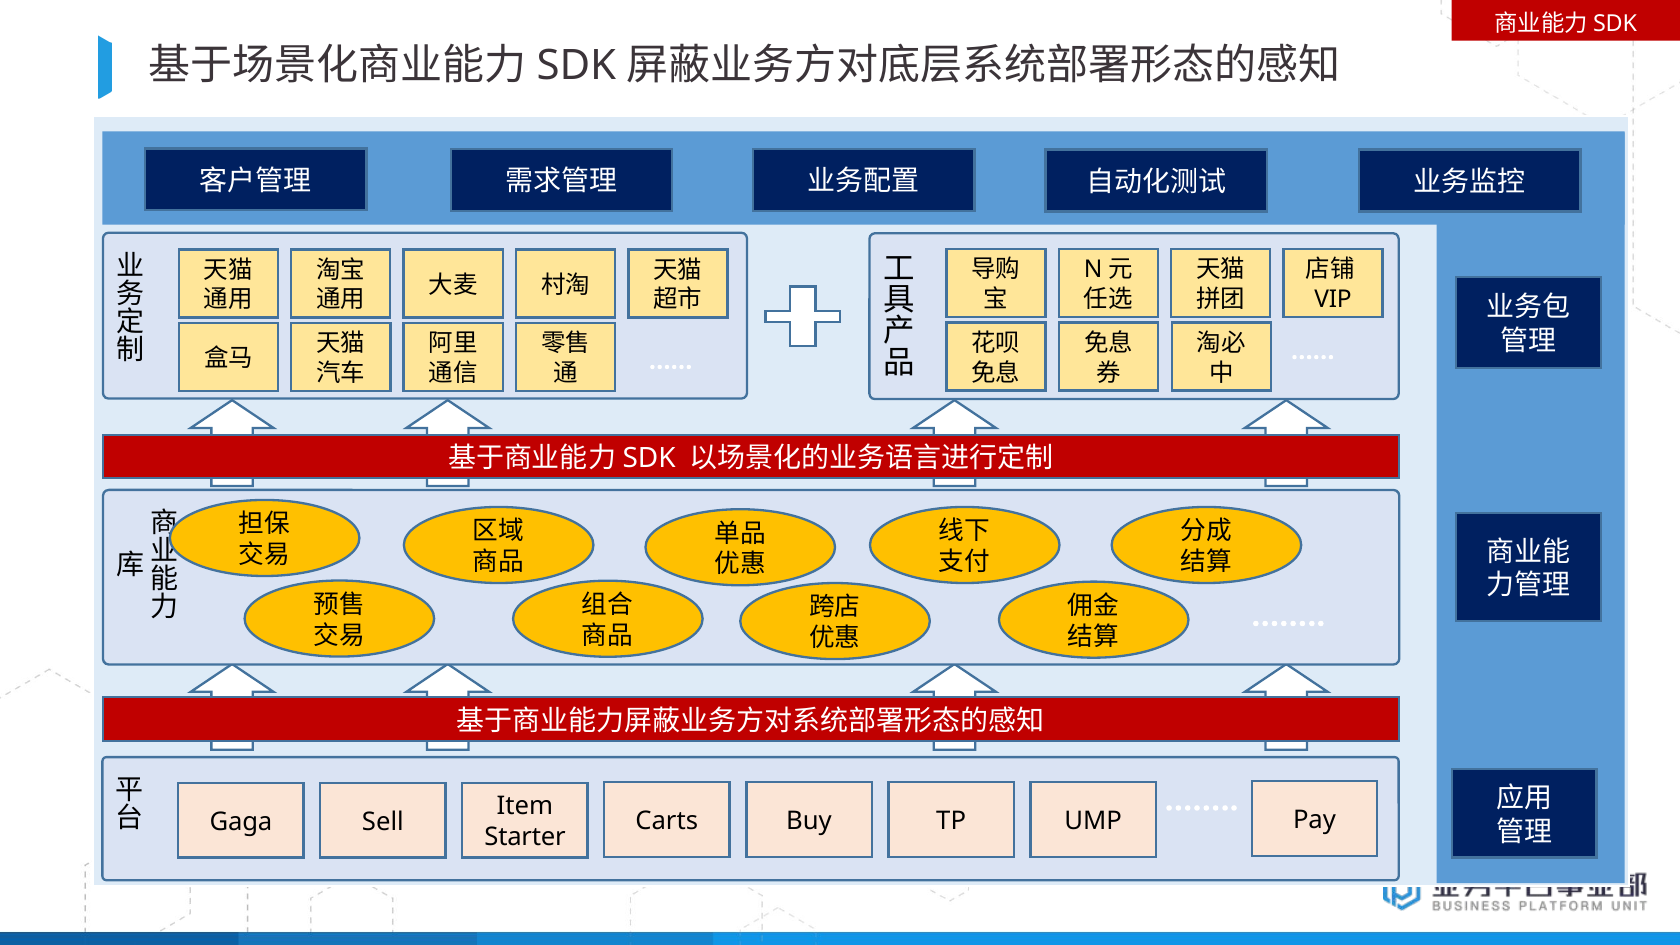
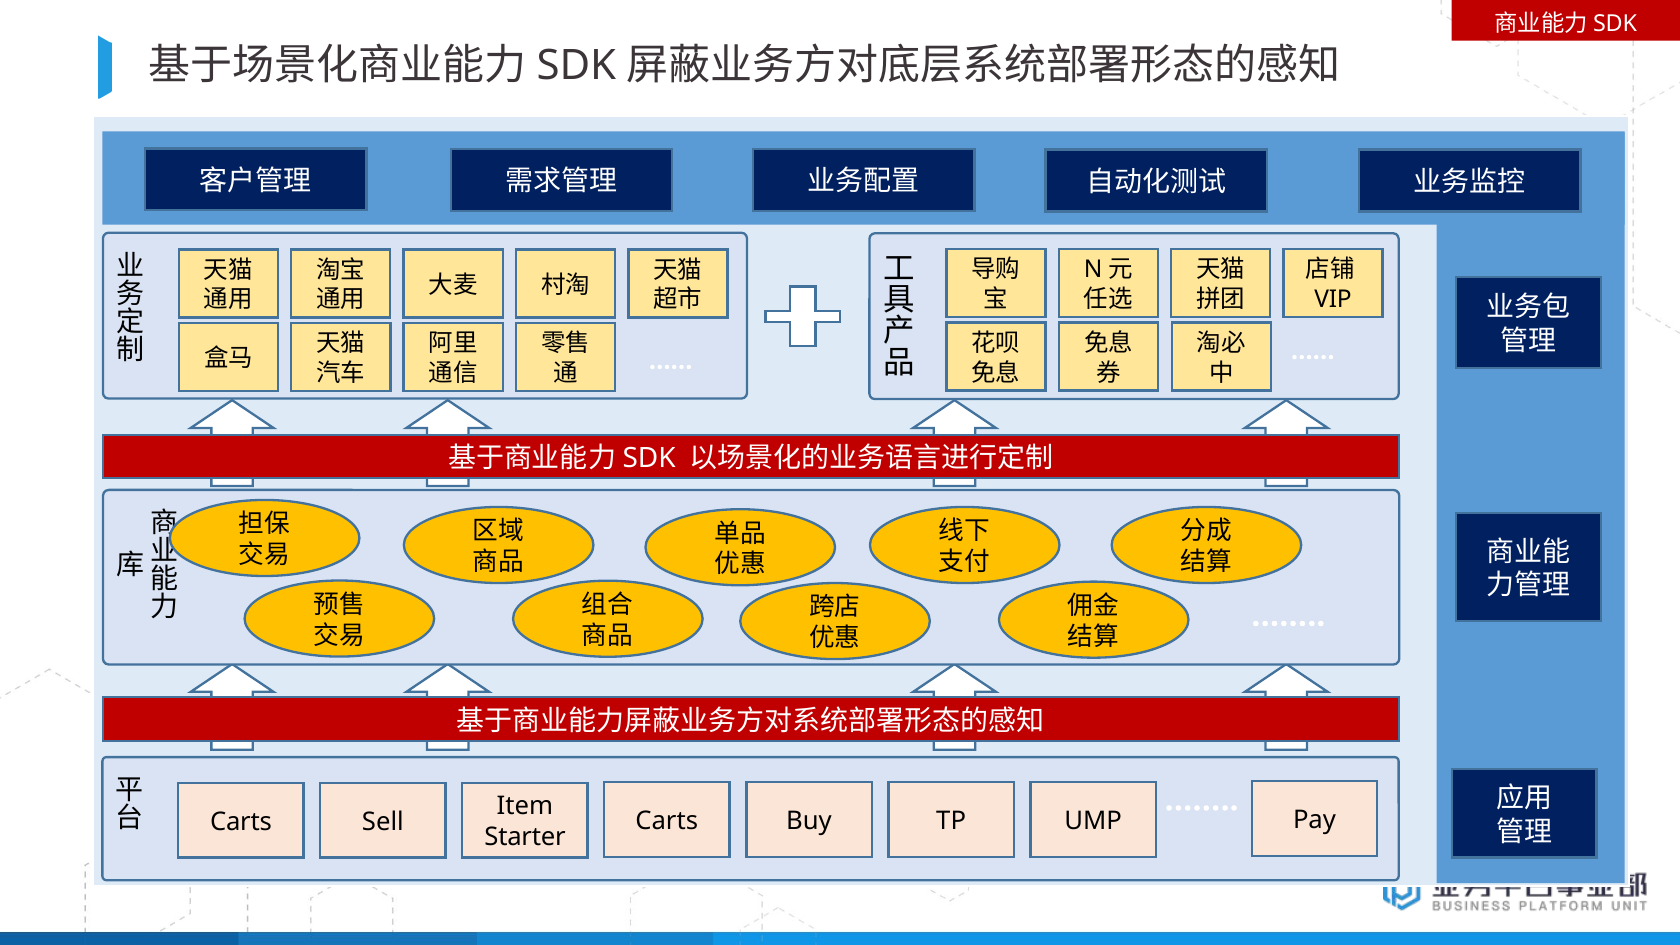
Gaga at (241, 822): Gaga -> Carts
